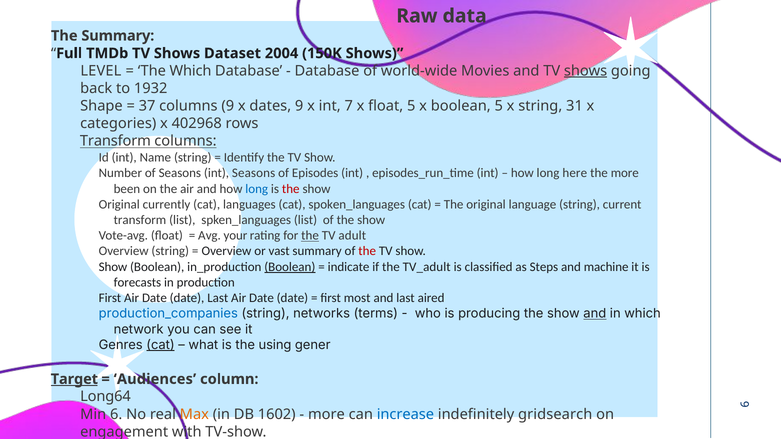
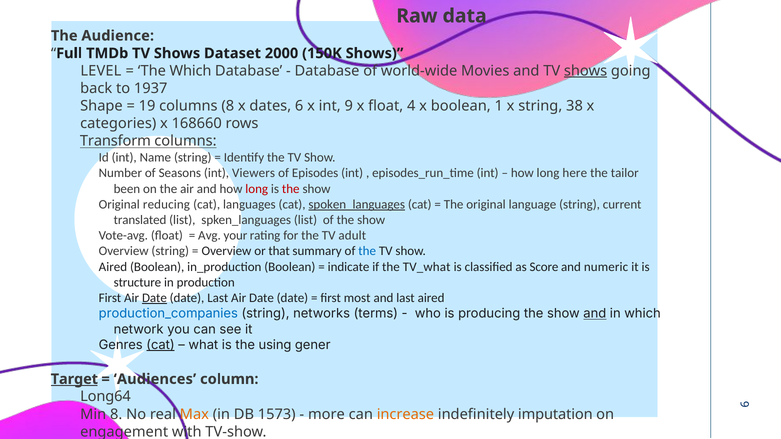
The Summary: Summary -> Audience
2004: 2004 -> 2000
1932: 1932 -> 1937
37: 37 -> 19
columns 9: 9 -> 8
dates 9: 9 -> 6
7: 7 -> 9
float 5: 5 -> 4
boolean 5: 5 -> 1
31: 31 -> 38
402968: 402968 -> 168660
int Seasons: Seasons -> Viewers
the more: more -> tailor
long at (257, 189) colour: blue -> red
currently: currently -> reducing
spoken_languages underline: none -> present
transform at (140, 220): transform -> translated
the at (310, 236) underline: present -> none
vast: vast -> that
the at (367, 251) colour: red -> blue
Show at (113, 267): Show -> Aired
Boolean at (290, 267) underline: present -> none
TV_adult: TV_adult -> TV_what
Steps: Steps -> Score
machine: machine -> numeric
forecasts: forecasts -> structure
Date at (154, 298) underline: none -> present
Min 6: 6 -> 8
1602: 1602 -> 1573
increase colour: blue -> orange
gridsearch: gridsearch -> imputation
